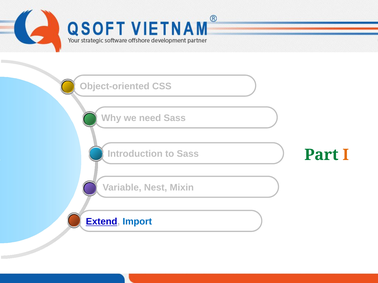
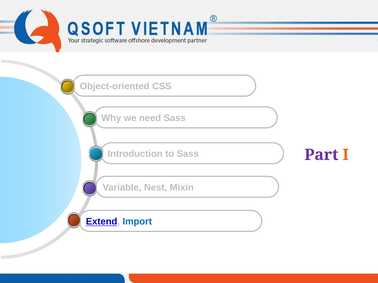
Part colour: green -> purple
